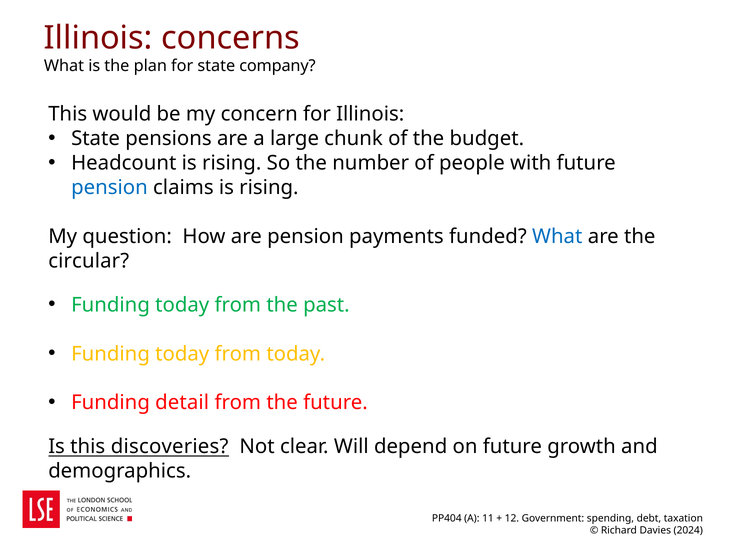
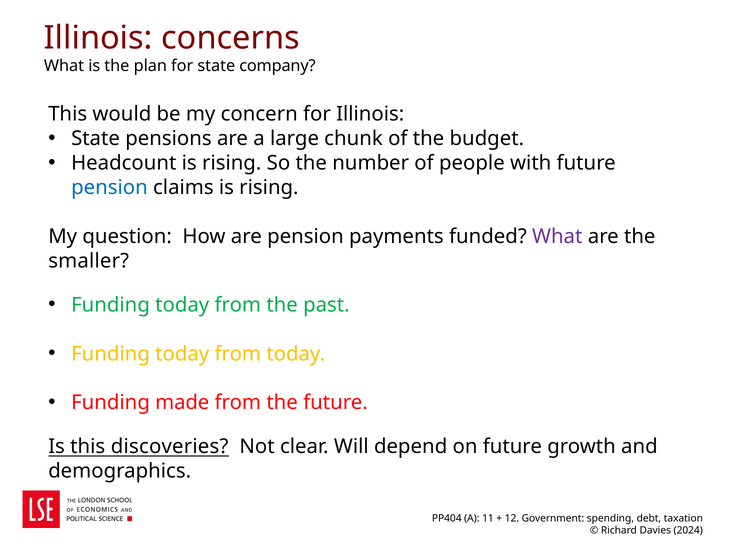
What at (557, 236) colour: blue -> purple
circular: circular -> smaller
detail: detail -> made
